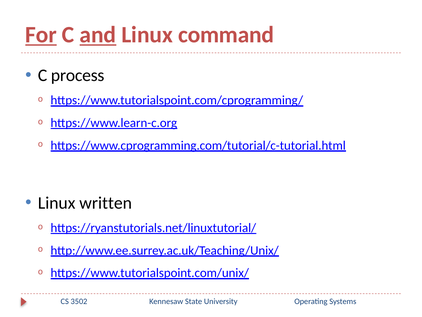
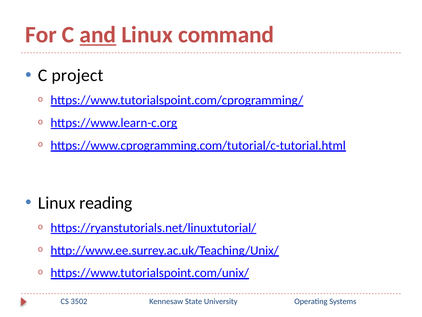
For underline: present -> none
process: process -> project
written: written -> reading
